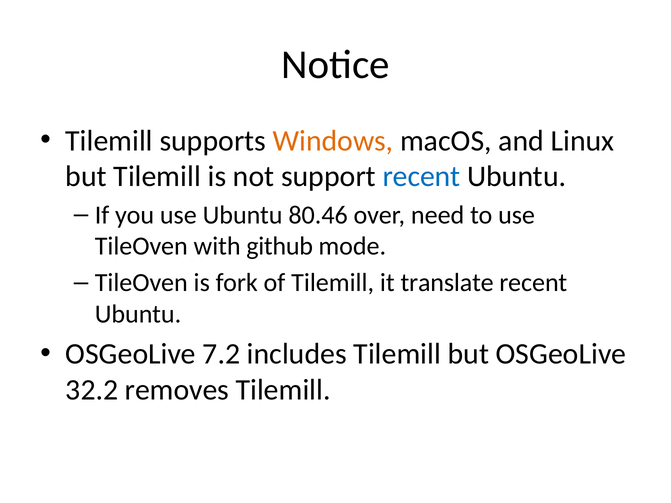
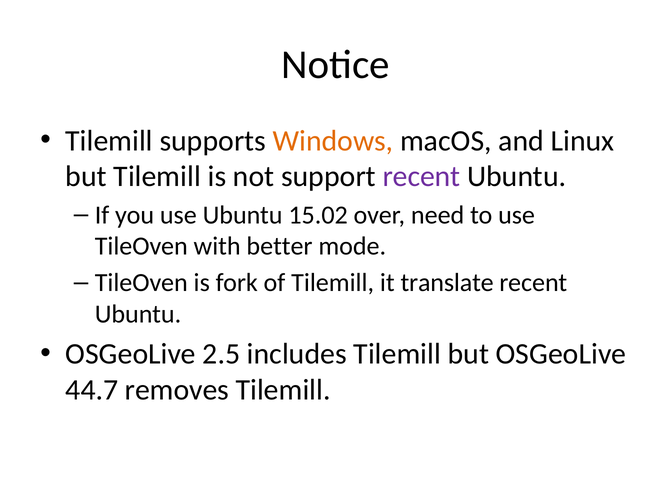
recent at (422, 177) colour: blue -> purple
80.46: 80.46 -> 15.02
github: github -> better
7.2: 7.2 -> 2.5
32.2: 32.2 -> 44.7
